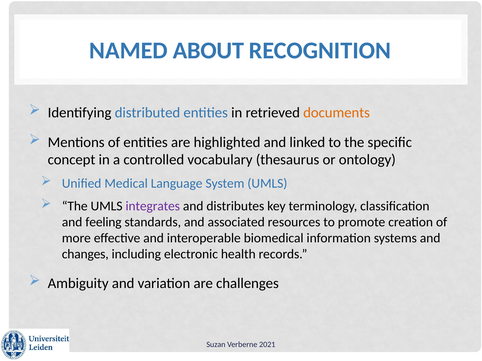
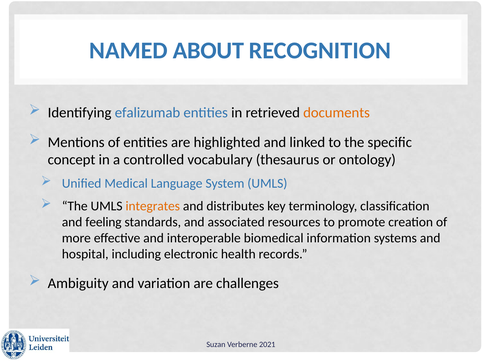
distributed: distributed -> efalizumab
integrates colour: purple -> orange
changes: changes -> hospital
